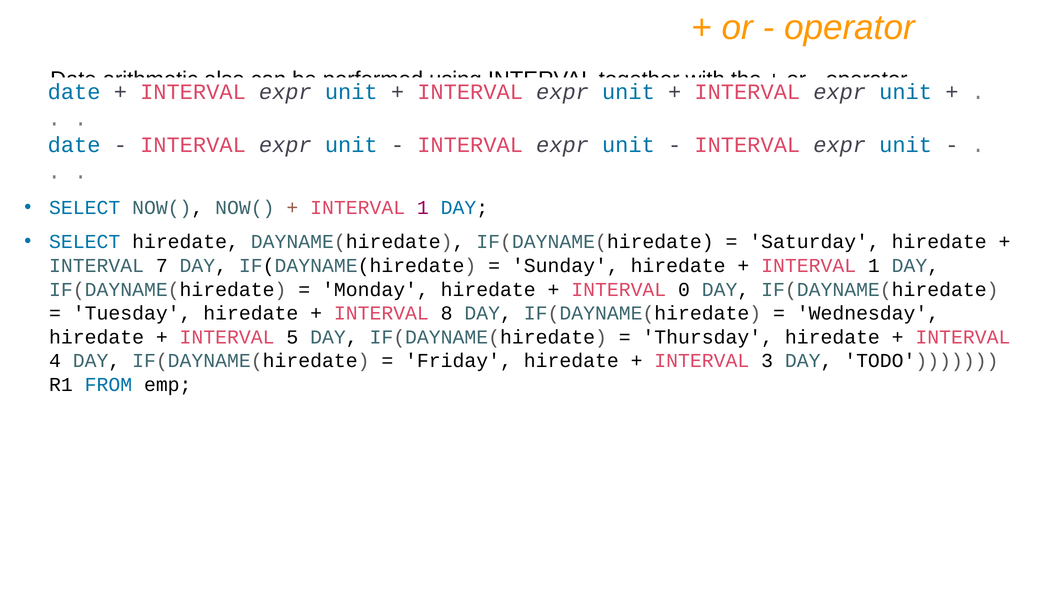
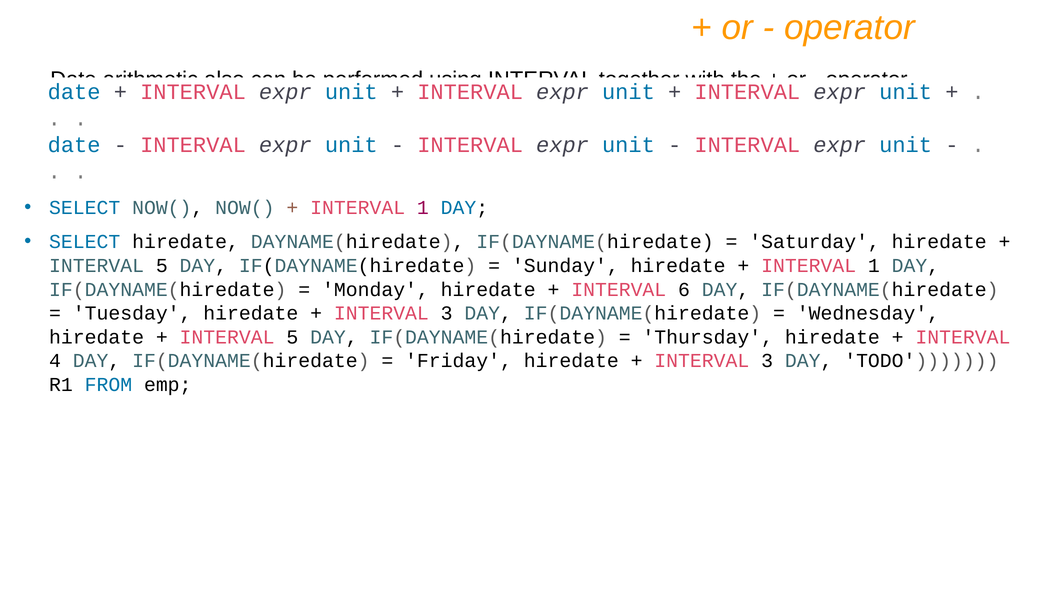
7 at (162, 265): 7 -> 5
0: 0 -> 6
8 at (447, 313): 8 -> 3
